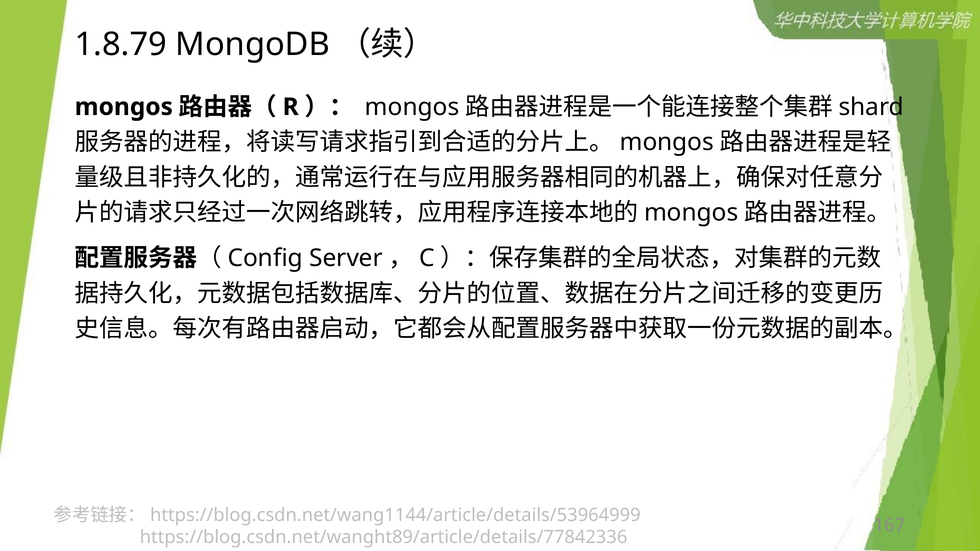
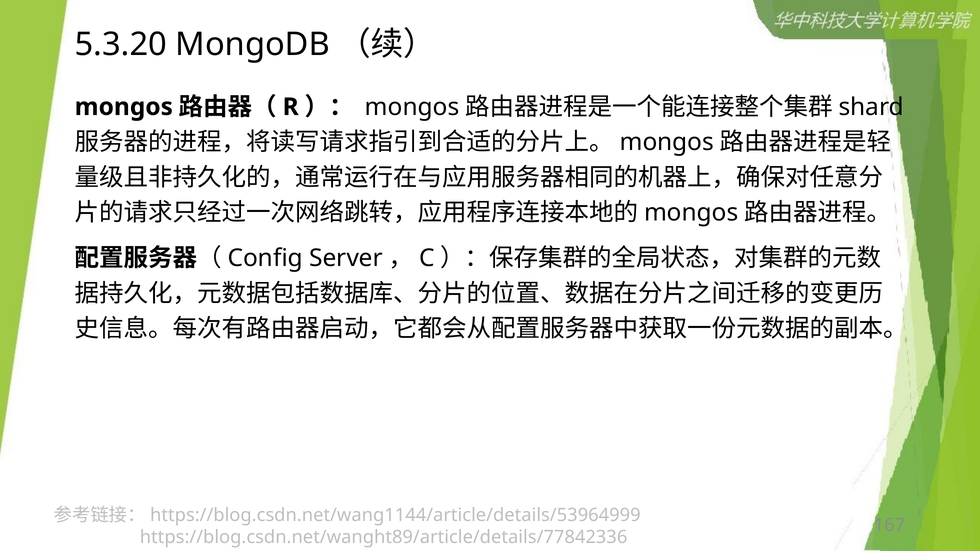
1.8.79: 1.8.79 -> 5.3.20
